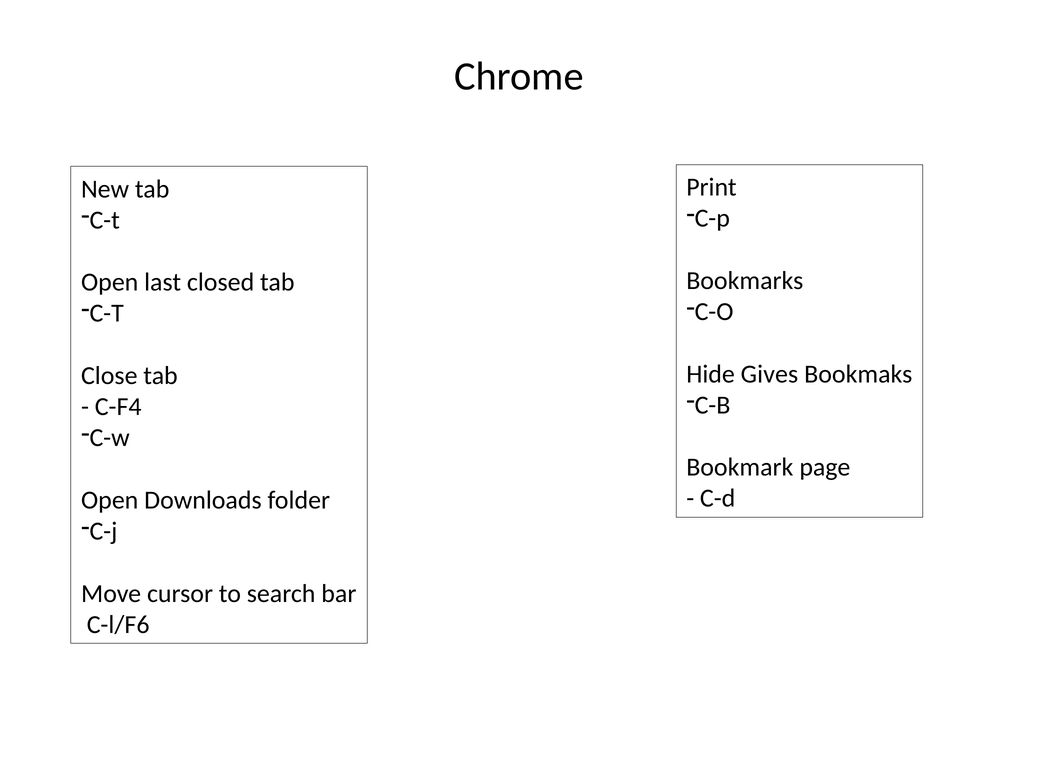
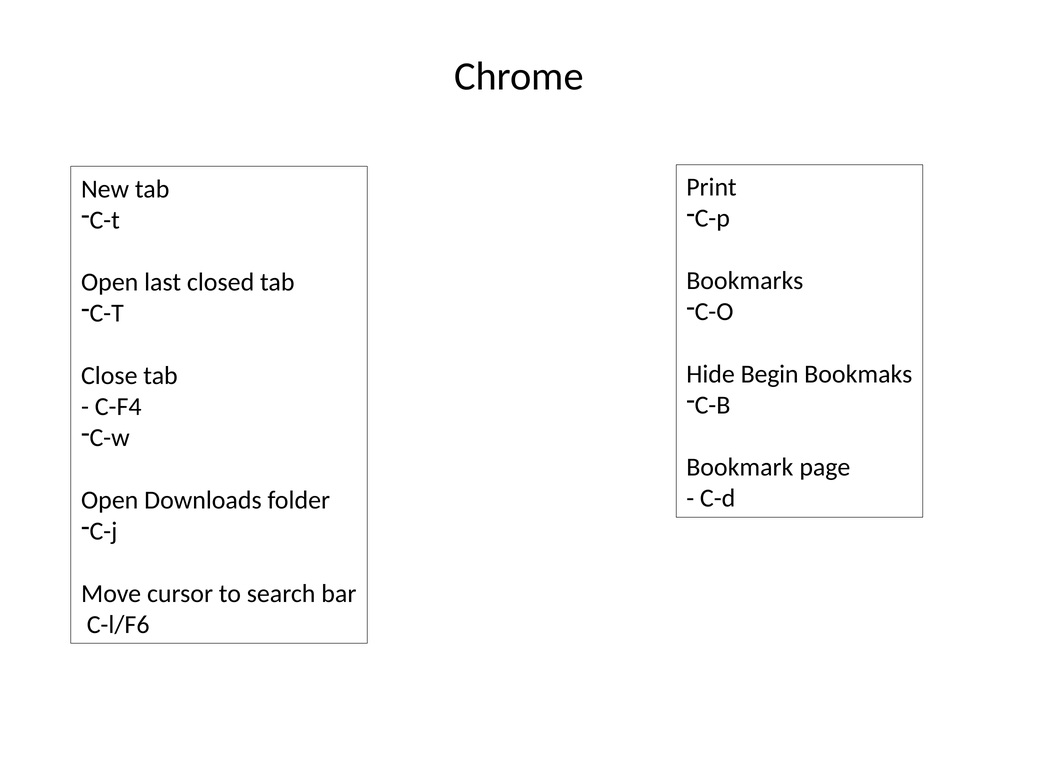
Gives: Gives -> Begin
